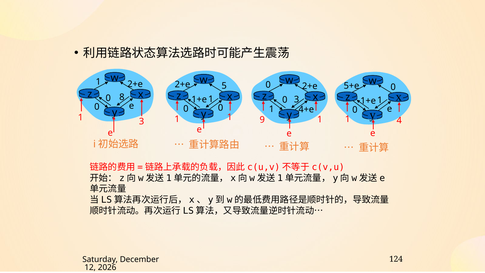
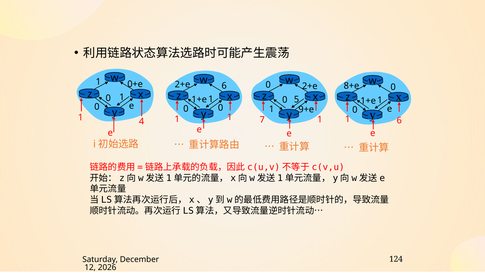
1 2+e: 2+e -> 0+e
2+e 5: 5 -> 6
5+e: 5+e -> 8+e
0 8: 8 -> 1
0 3: 3 -> 5
4+e: 4+e -> 9+e
9: 9 -> 7
1 3: 3 -> 4
1 4: 4 -> 6
